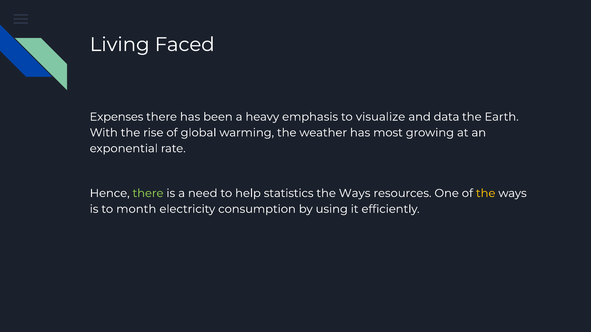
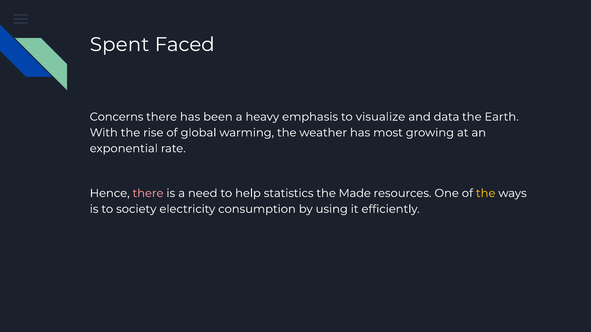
Living: Living -> Spent
Expenses: Expenses -> Concerns
there at (148, 193) colour: light green -> pink
Ways at (355, 193): Ways -> Made
month: month -> society
